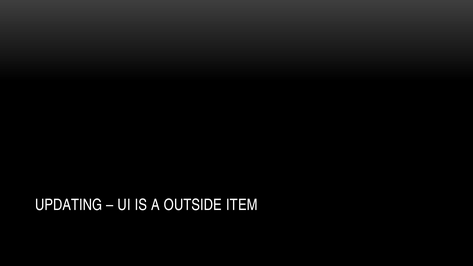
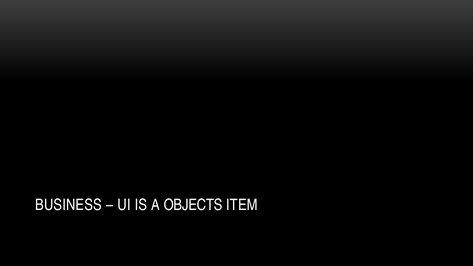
UPDATING: UPDATING -> BUSINESS
OUTSIDE: OUTSIDE -> OBJECTS
